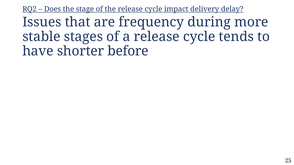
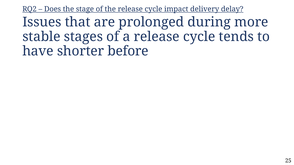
frequency: frequency -> prolonged
